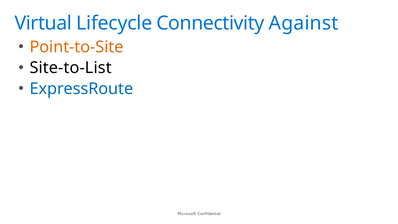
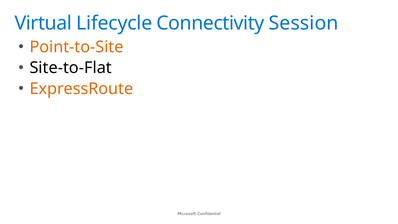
Against: Against -> Session
Site-to-List: Site-to-List -> Site-to-Flat
ExpressRoute colour: blue -> orange
